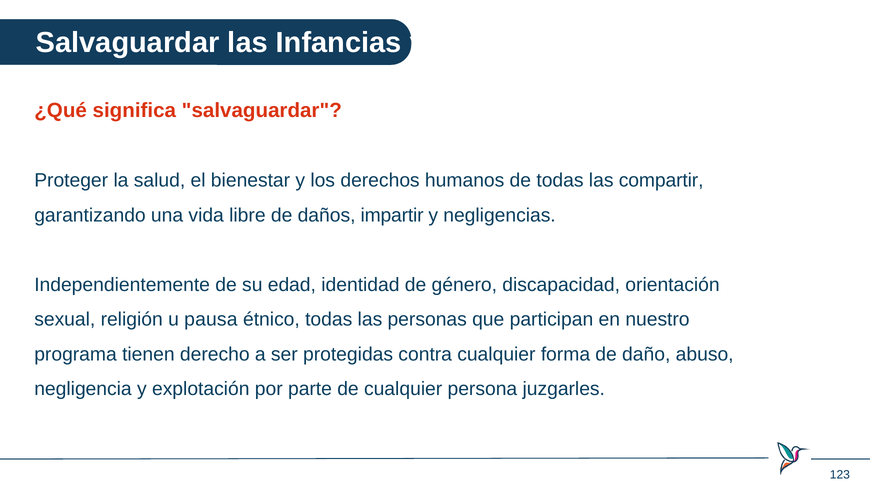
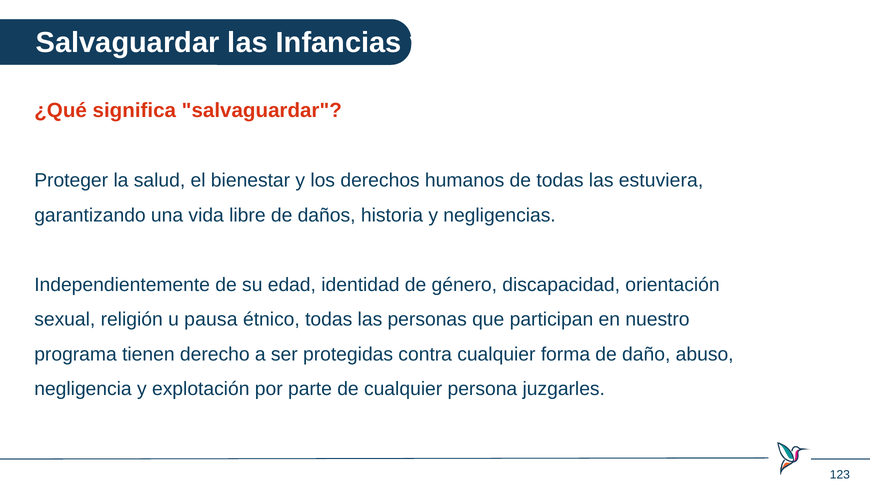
compartir: compartir -> estuviera
impartir: impartir -> historia
